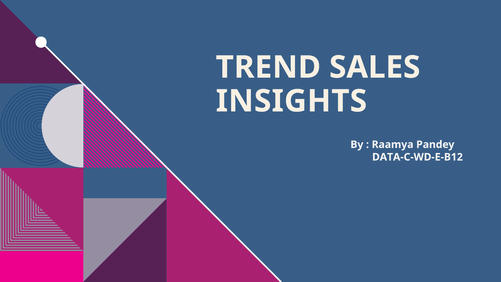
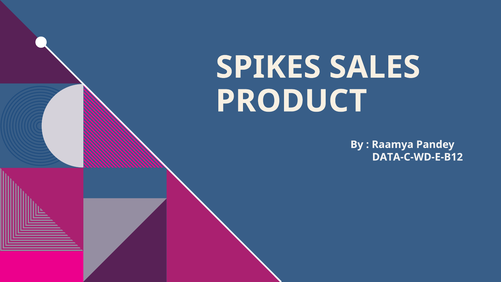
TREND: TREND -> SPIKES
INSIGHTS: INSIGHTS -> PRODUCT
